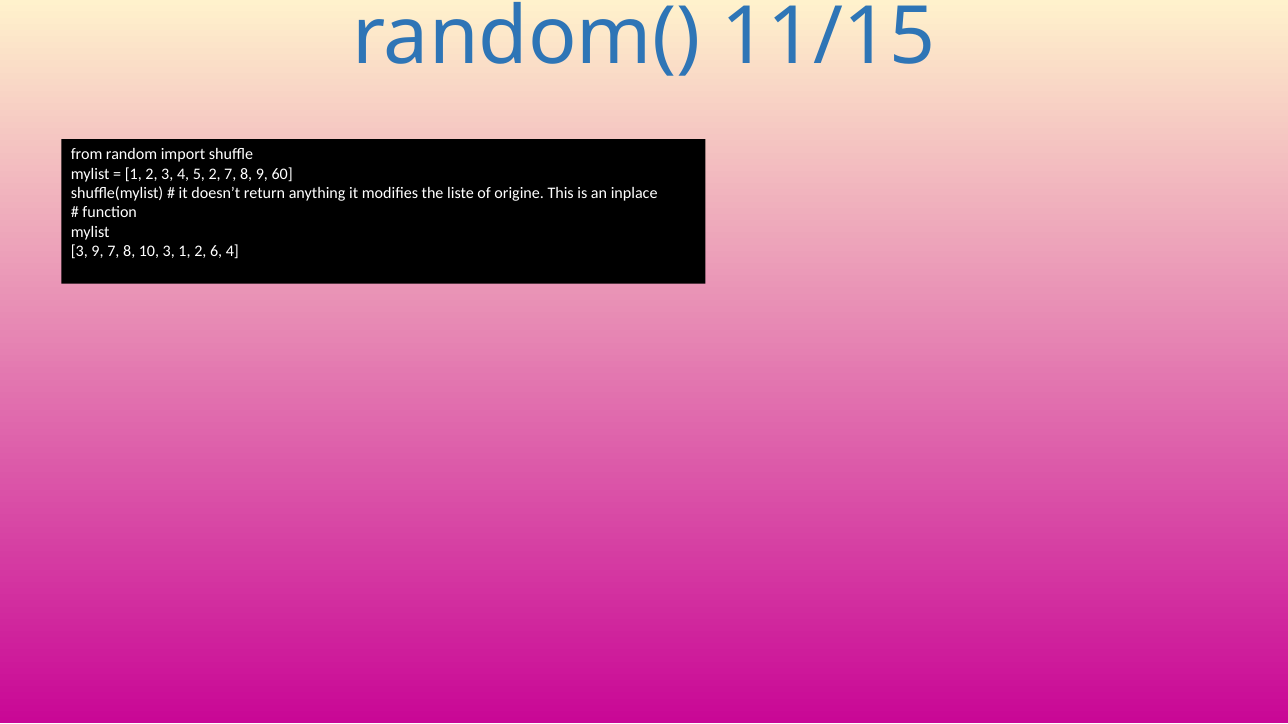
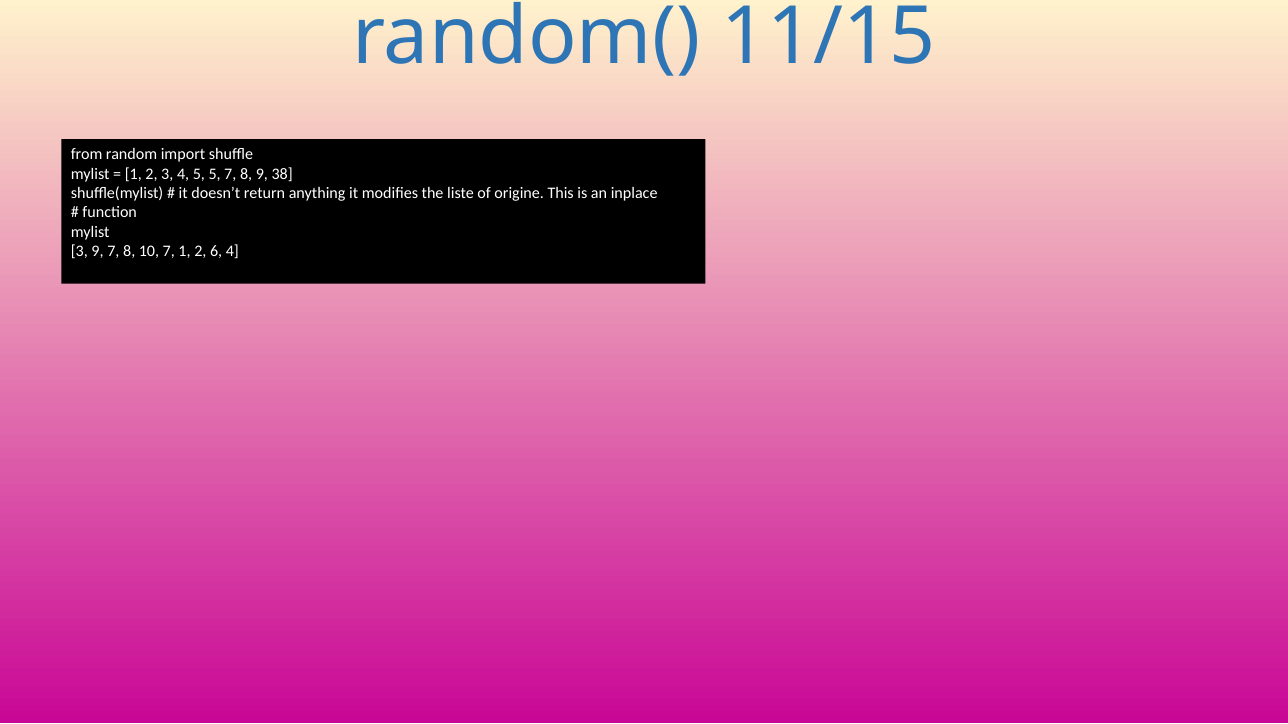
5 2: 2 -> 5
60: 60 -> 38
10 3: 3 -> 7
